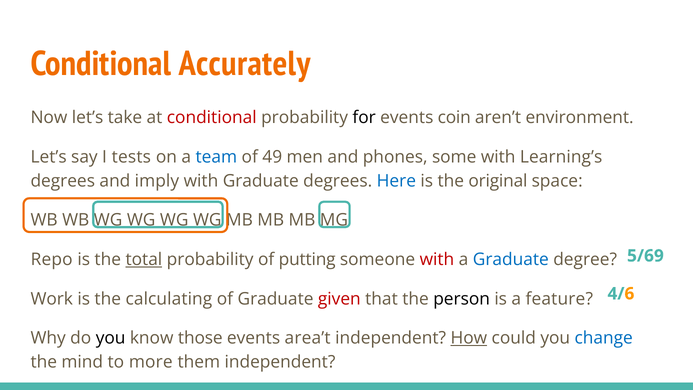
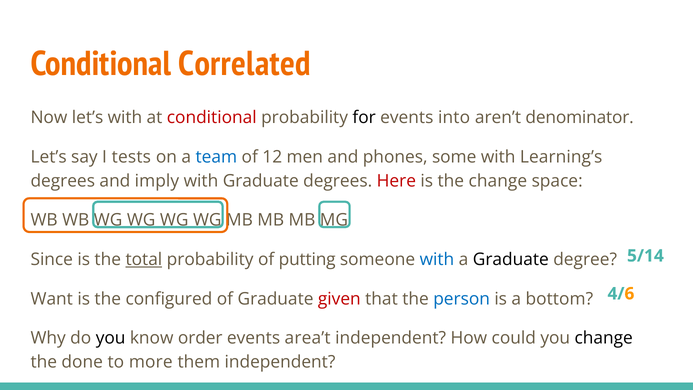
Accurately: Accurately -> Correlated
let’s take: take -> with
coin: coin -> into
environment: environment -> denominator
49: 49 -> 12
Here colour: blue -> red
the original: original -> change
5/69: 5/69 -> 5/14
Repo: Repo -> Since
with at (437, 259) colour: red -> blue
Graduate at (511, 259) colour: blue -> black
Work: Work -> Want
calculating: calculating -> configured
person colour: black -> blue
feature: feature -> bottom
those: those -> order
How underline: present -> none
change at (604, 338) colour: blue -> black
mind: mind -> done
